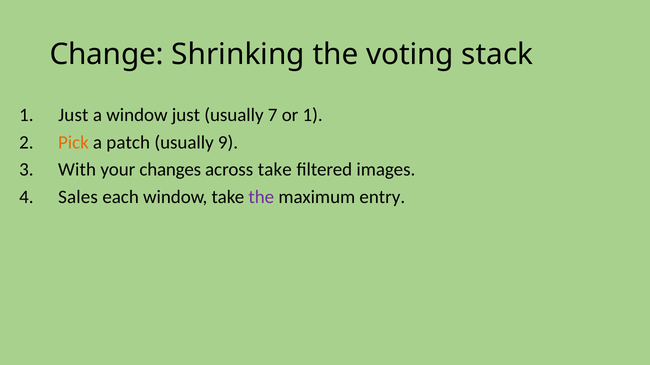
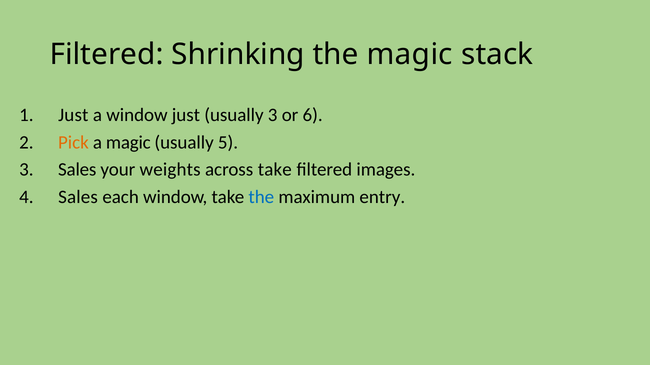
Change at (107, 55): Change -> Filtered
the voting: voting -> magic
usually 7: 7 -> 3
or 1: 1 -> 6
a patch: patch -> magic
9: 9 -> 5
3 With: With -> Sales
changes: changes -> weights
the at (261, 197) colour: purple -> blue
